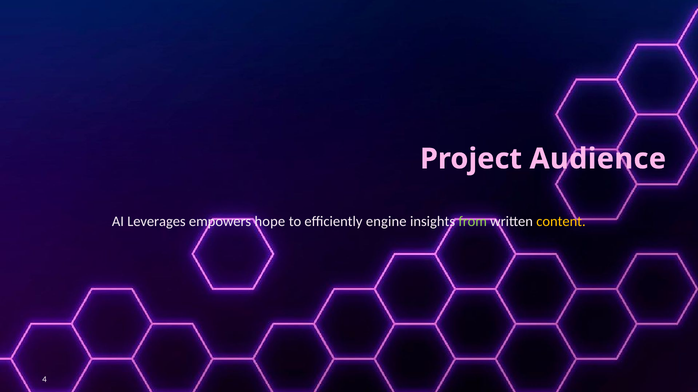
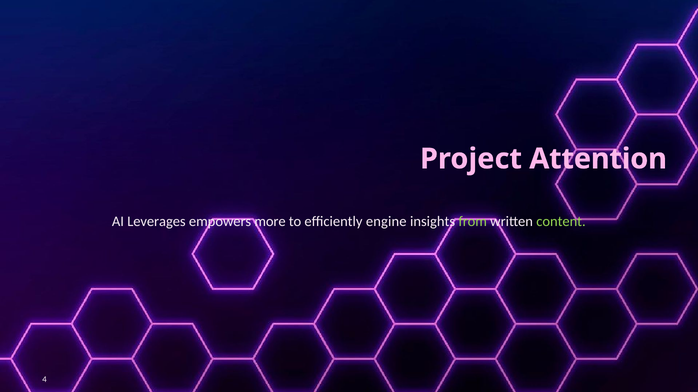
Audience: Audience -> Attention
hope: hope -> more
content colour: yellow -> light green
